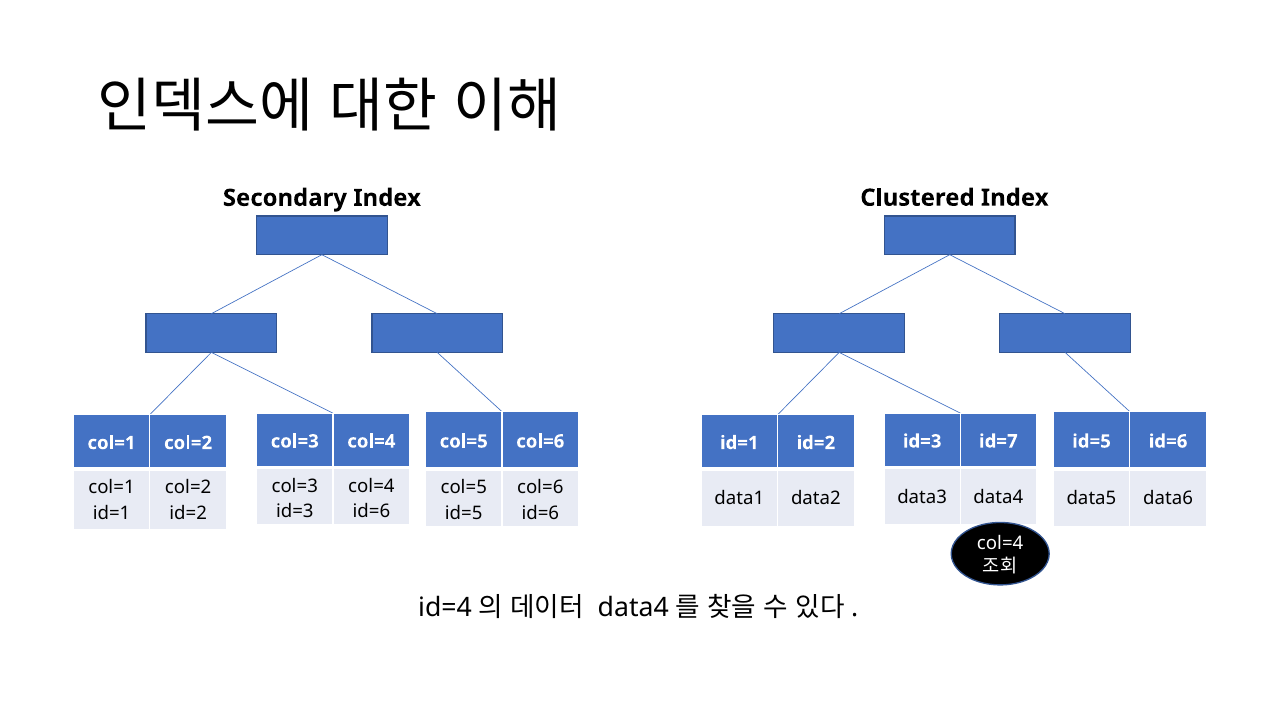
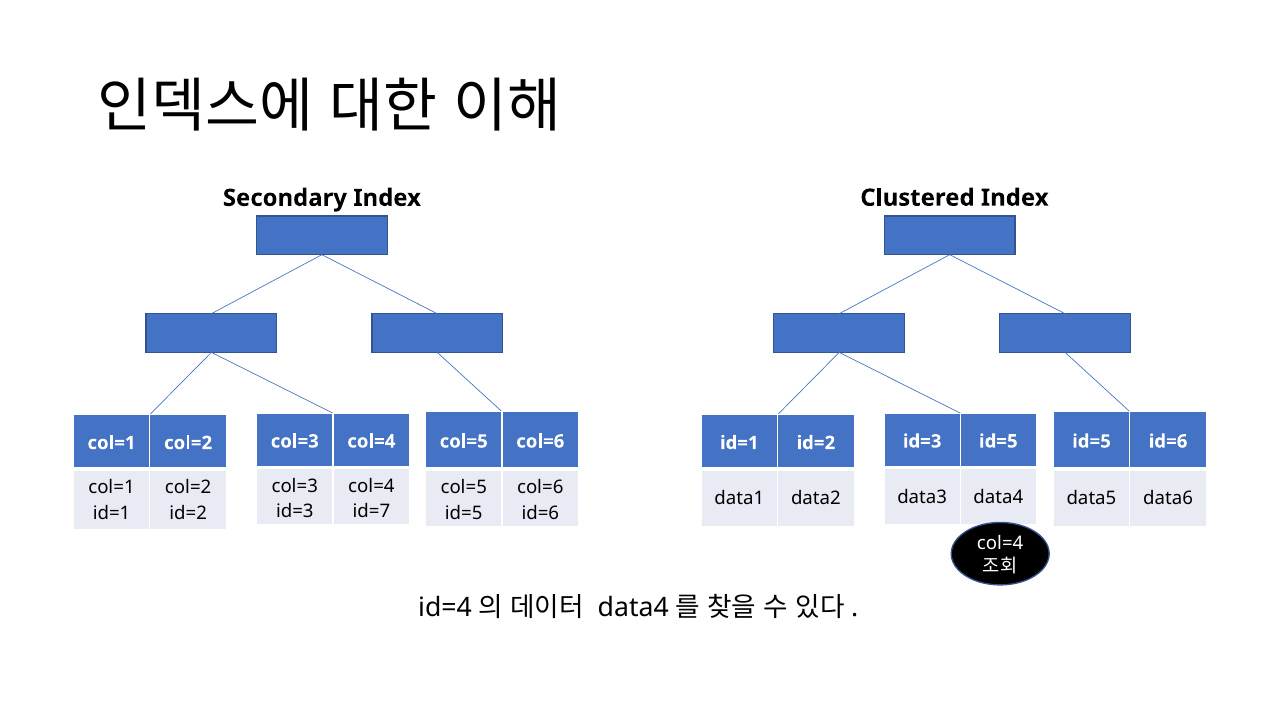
id=3 id=7: id=7 -> id=5
id=6 at (371, 511): id=6 -> id=7
